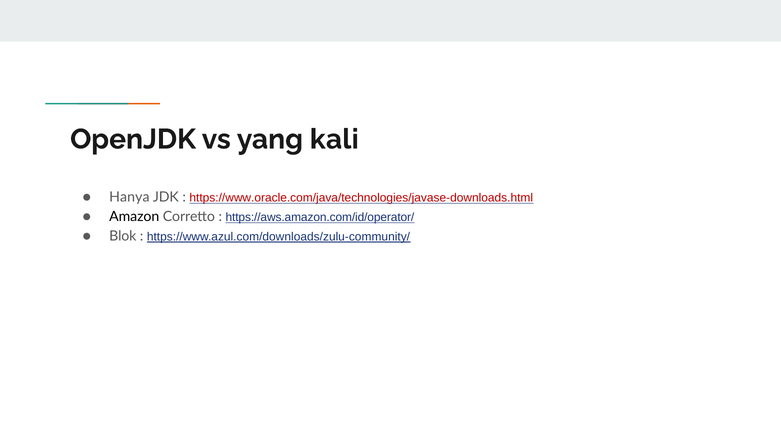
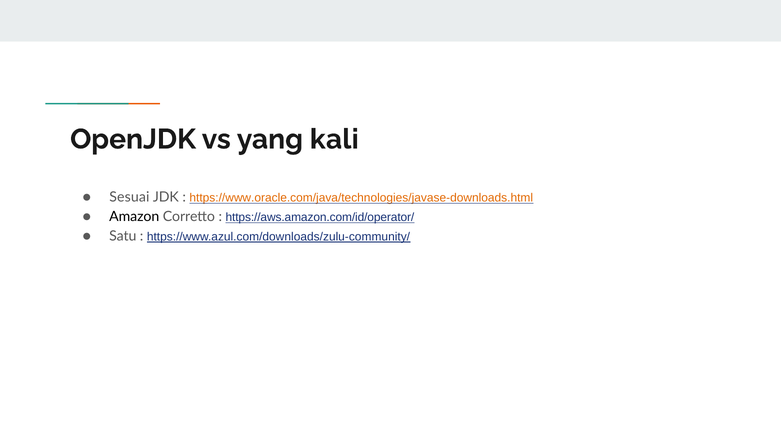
Hanya: Hanya -> Sesuai
https://www.oracle.com/java/technologies/javase-downloads.html colour: red -> orange
Blok: Blok -> Satu
